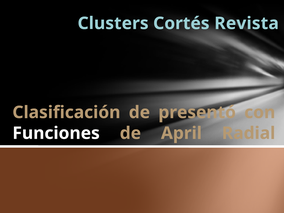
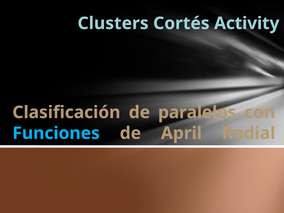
Revista: Revista -> Activity
presentó: presentó -> paralelos
Funciones colour: white -> light blue
